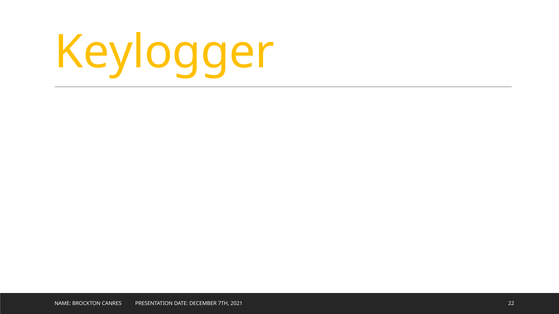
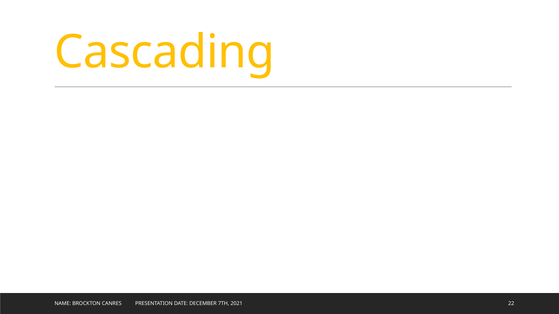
Keylogger: Keylogger -> Cascading
